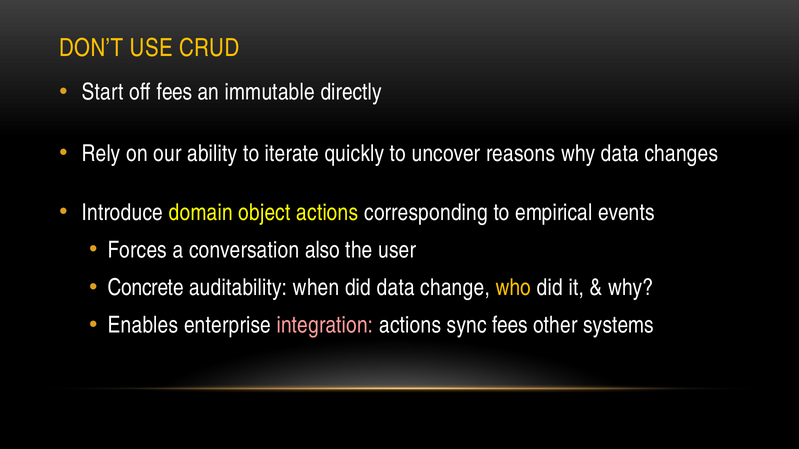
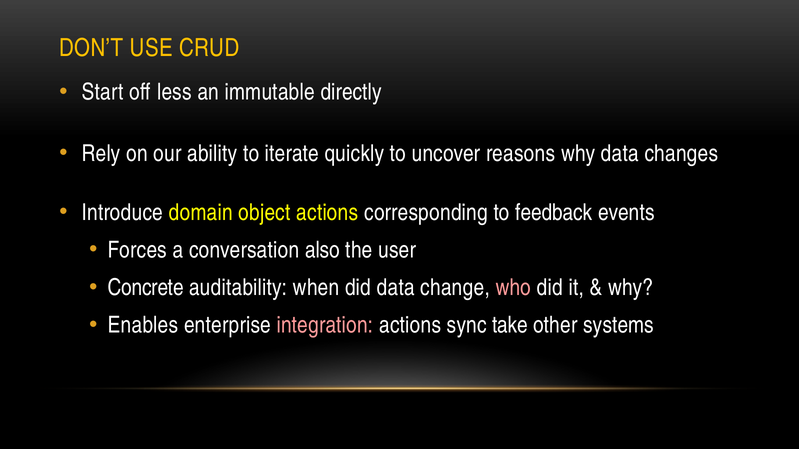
off fees: fees -> less
empirical: empirical -> feedback
who colour: yellow -> pink
sync fees: fees -> take
